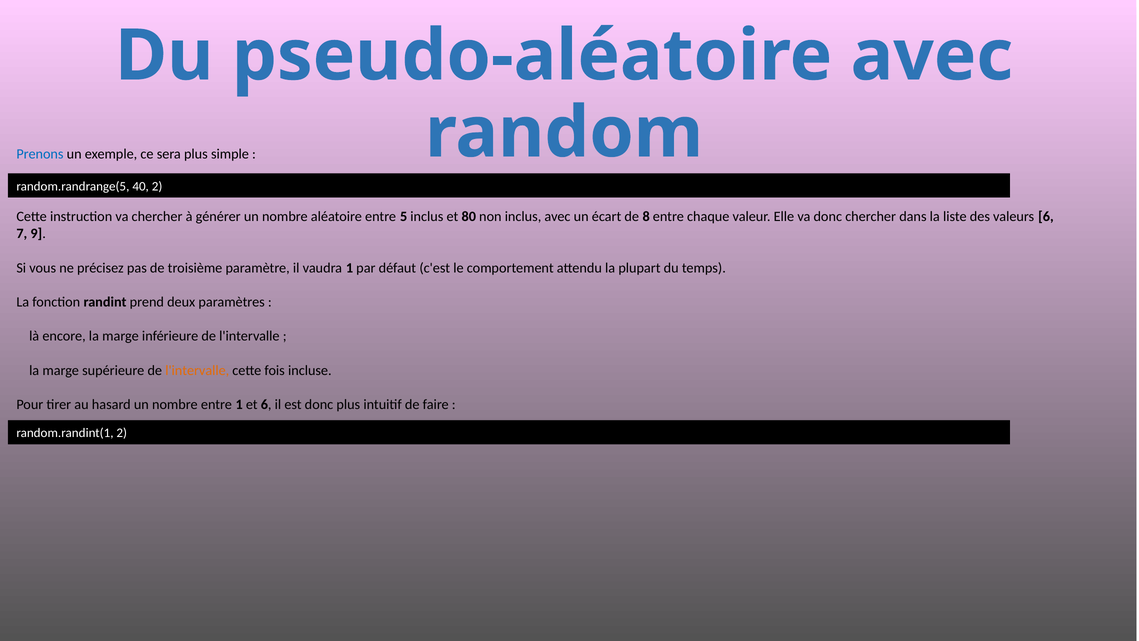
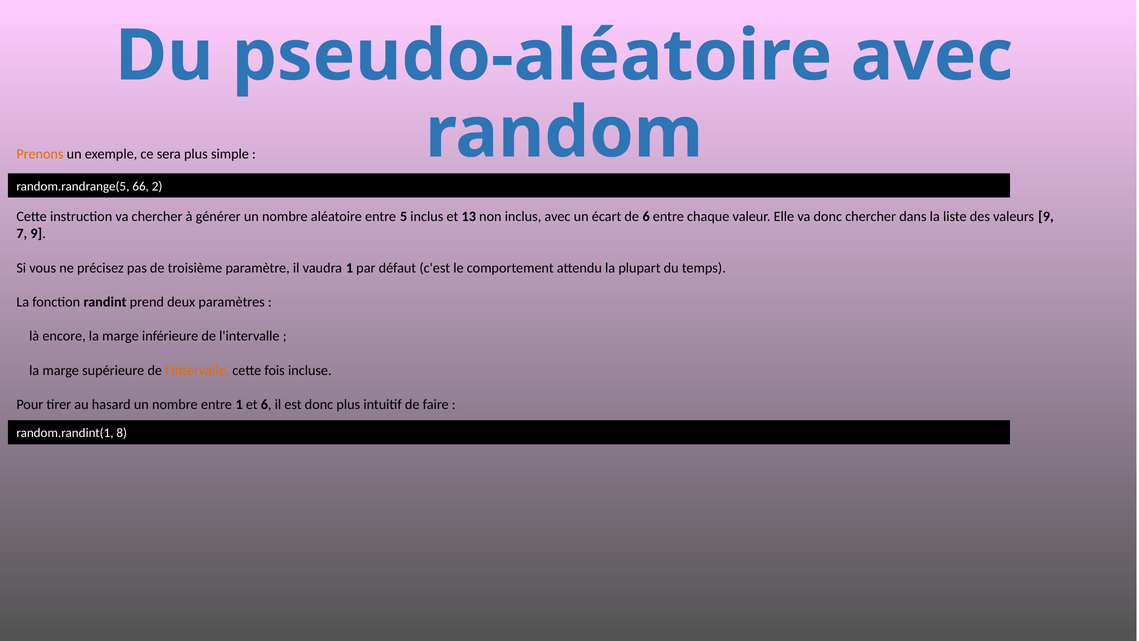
Prenons colour: blue -> orange
40: 40 -> 66
80: 80 -> 13
de 8: 8 -> 6
valeurs 6: 6 -> 9
random.randint(1 2: 2 -> 8
